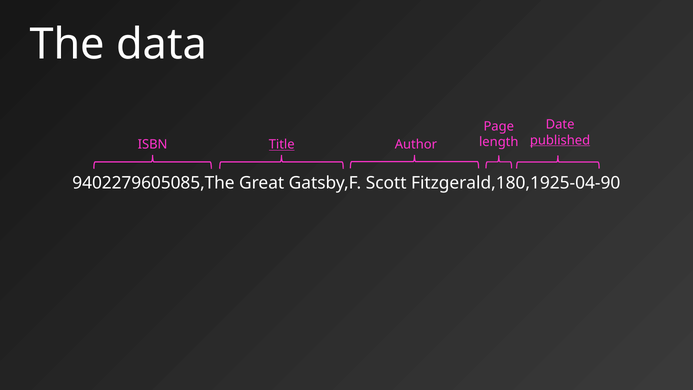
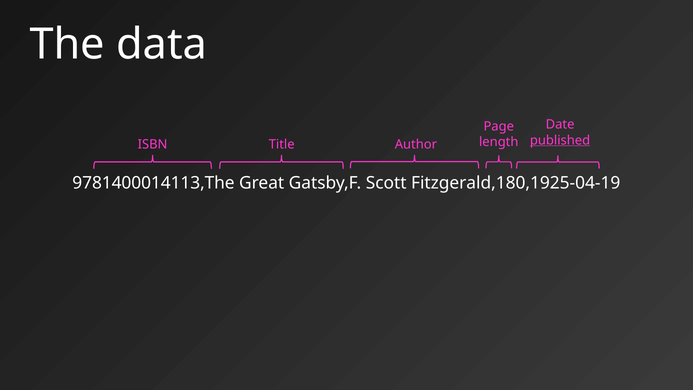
Title underline: present -> none
9402279605085,The: 9402279605085,The -> 9781400014113,The
Fitzgerald,180,1925-04-90: Fitzgerald,180,1925-04-90 -> Fitzgerald,180,1925-04-19
